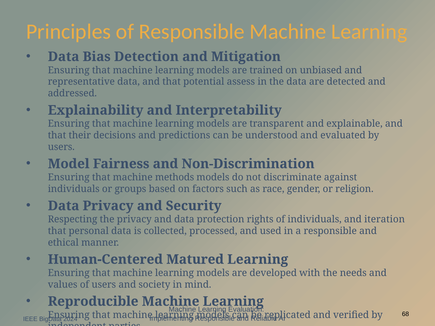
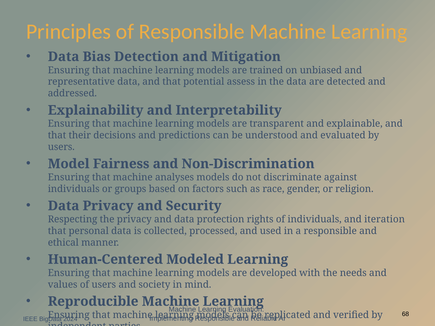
methods: methods -> analyses
Matured: Matured -> Modeled
